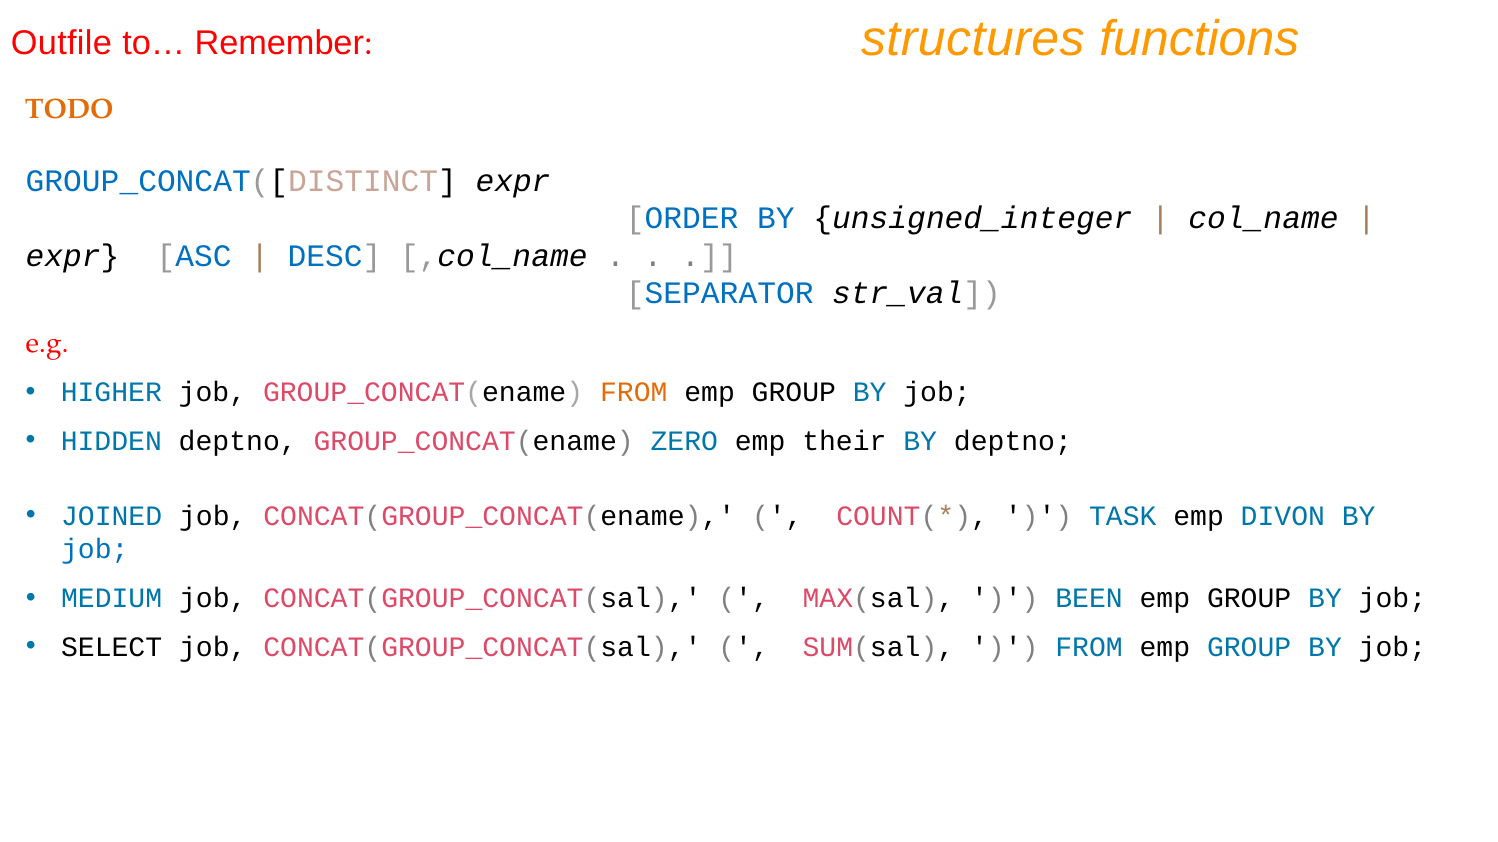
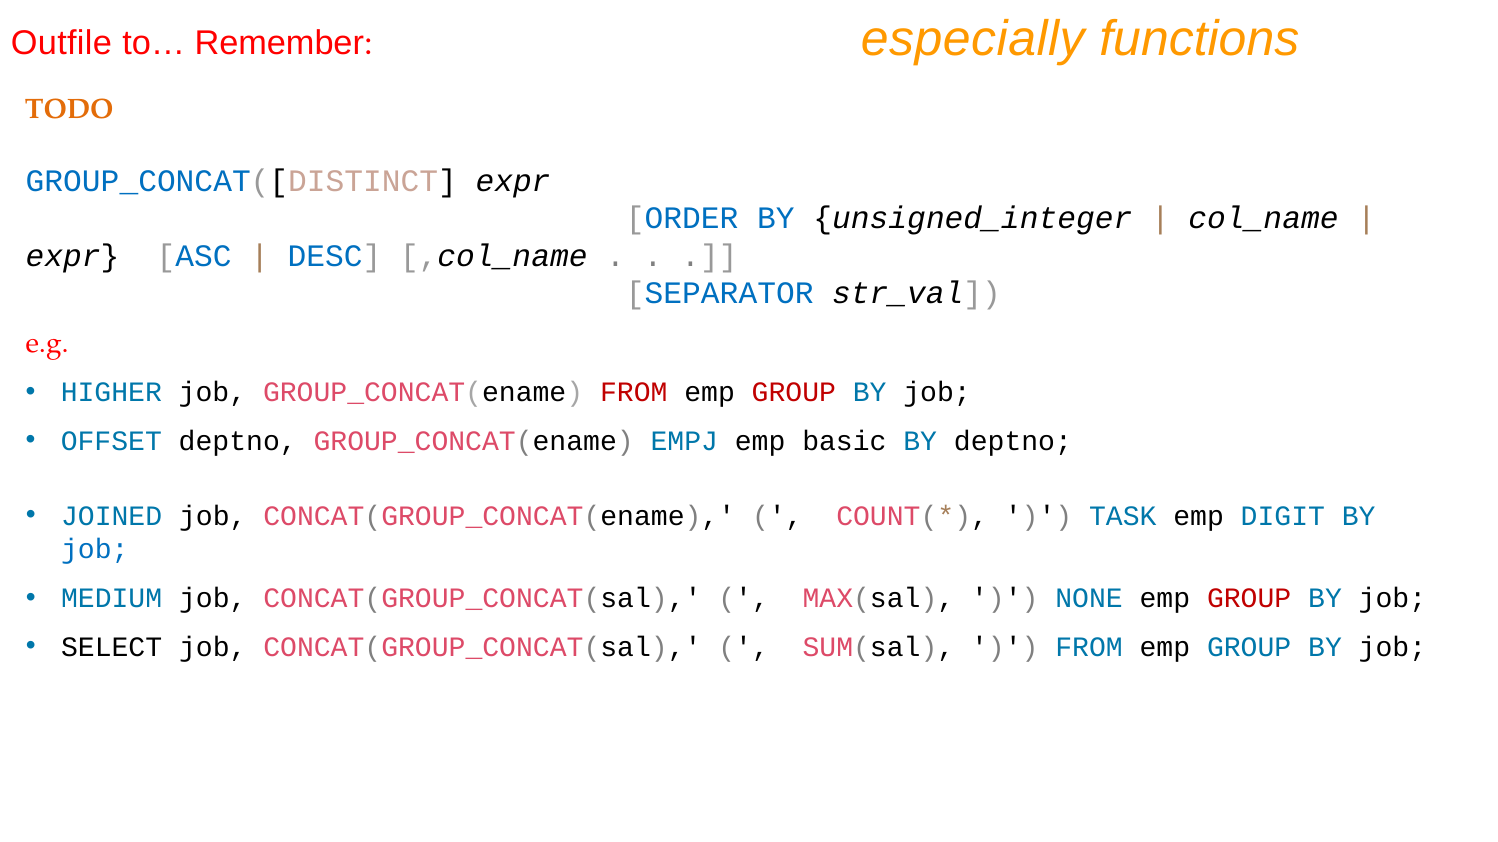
structures: structures -> especially
FROM at (634, 393) colour: orange -> red
GROUP at (794, 393) colour: black -> red
HIDDEN: HIDDEN -> OFFSET
ZERO: ZERO -> EMPJ
their: their -> basic
DIVON: DIVON -> DIGIT
BEEN: BEEN -> NONE
GROUP at (1249, 599) colour: black -> red
